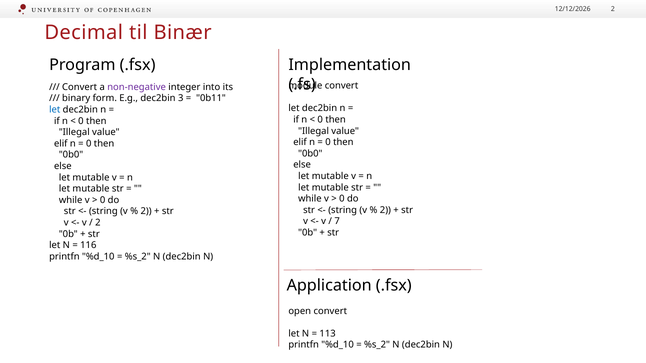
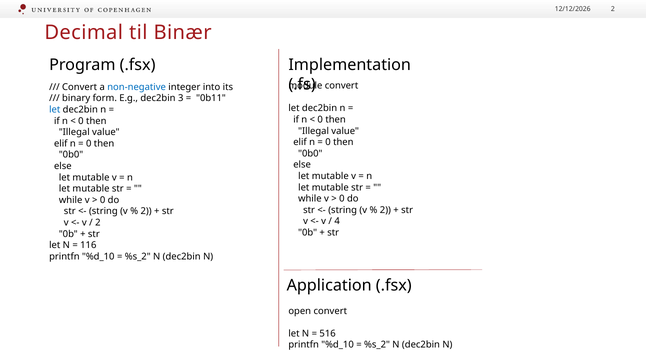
non-negative colour: purple -> blue
7: 7 -> 4
113: 113 -> 516
